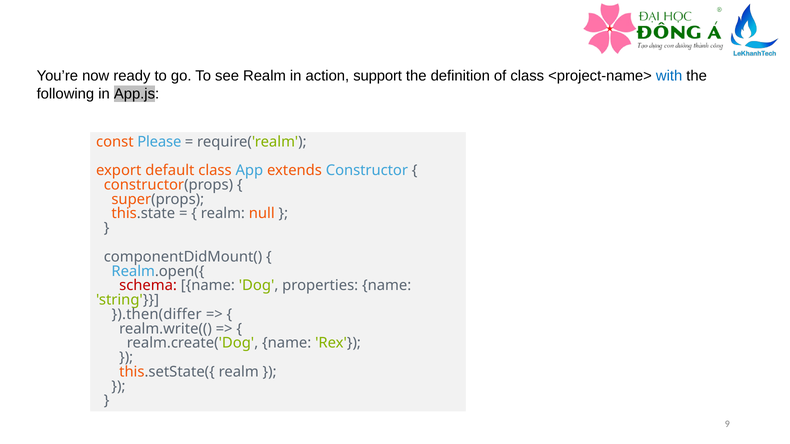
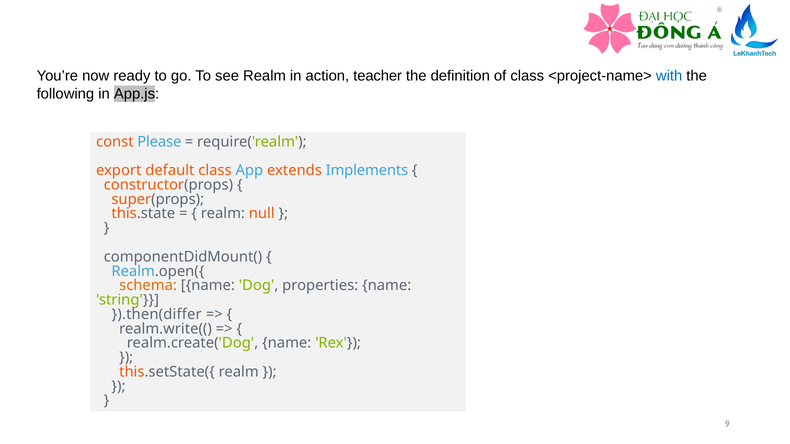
support: support -> teacher
Constructor: Constructor -> Implements
schema colour: red -> orange
